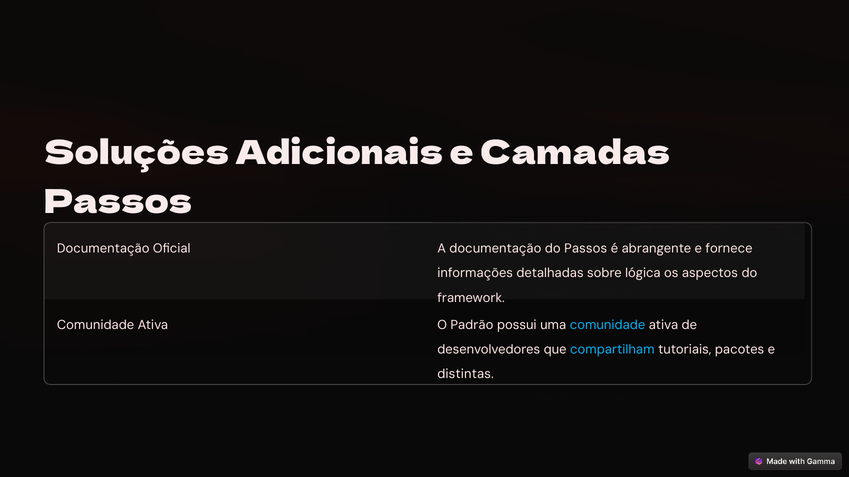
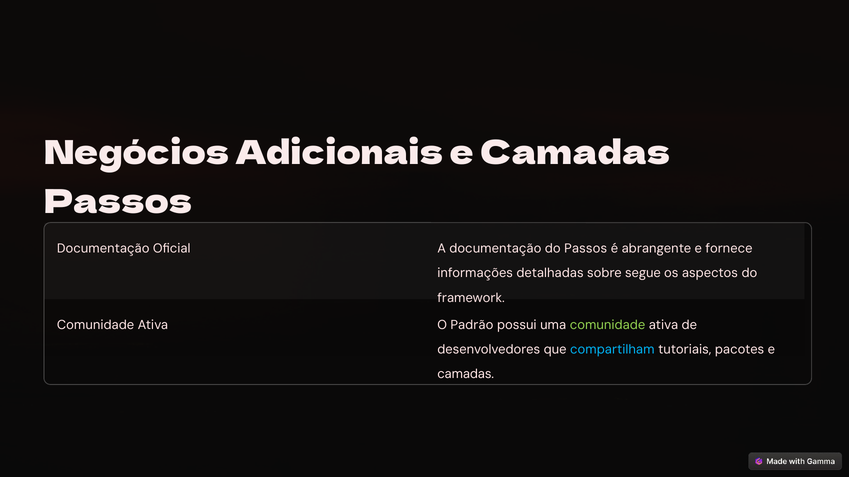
Soluções: Soluções -> Negócios
lógica: lógica -> segue
comunidade at (608, 325) colour: light blue -> light green
distintas at (466, 374): distintas -> camadas
